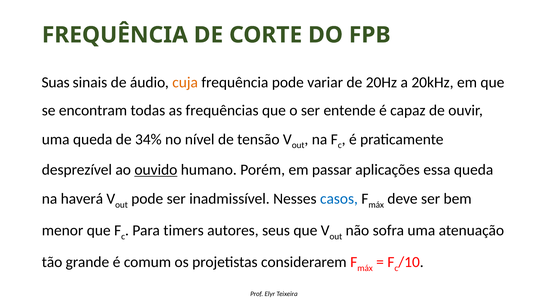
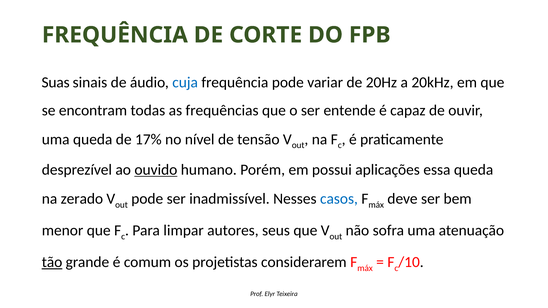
cuja colour: orange -> blue
34%: 34% -> 17%
passar: passar -> possui
haverá: haverá -> zerado
timers: timers -> limpar
tão underline: none -> present
